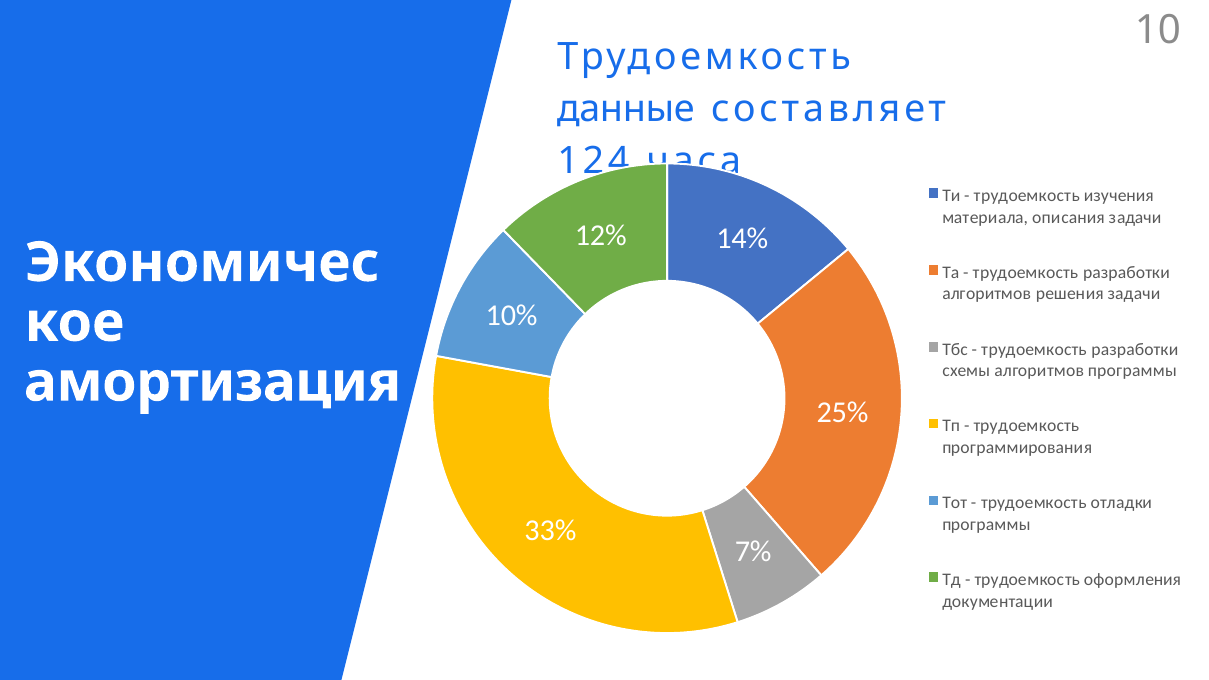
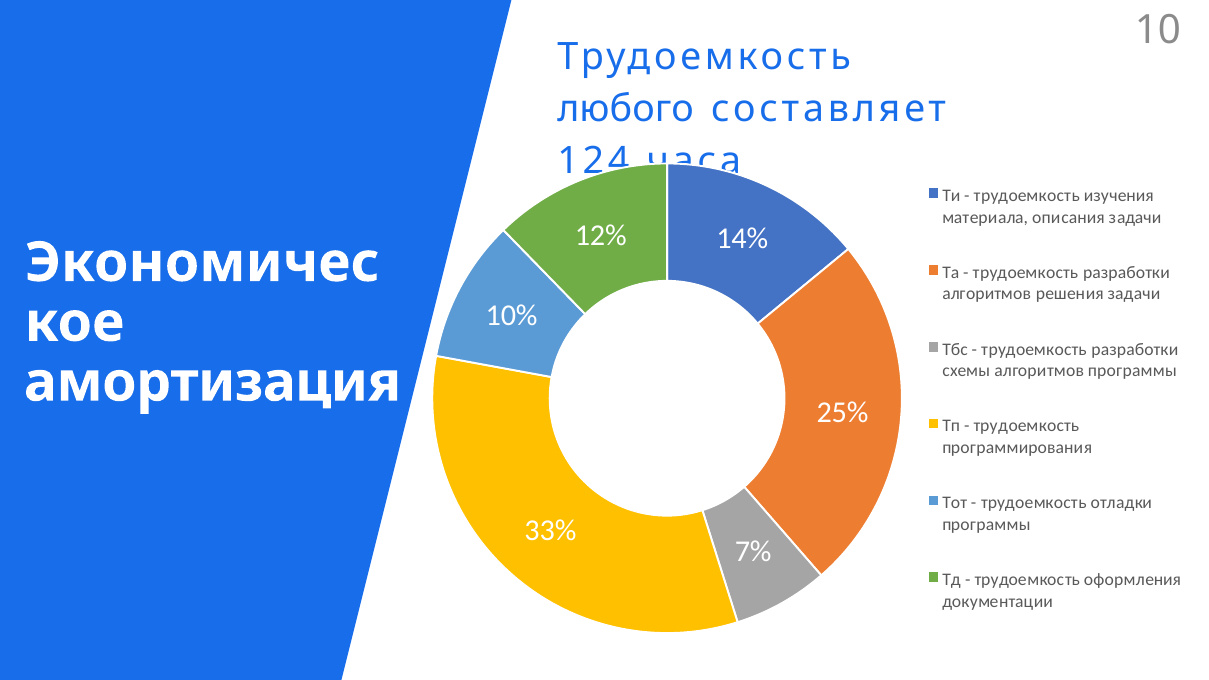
данные: данные -> любого
